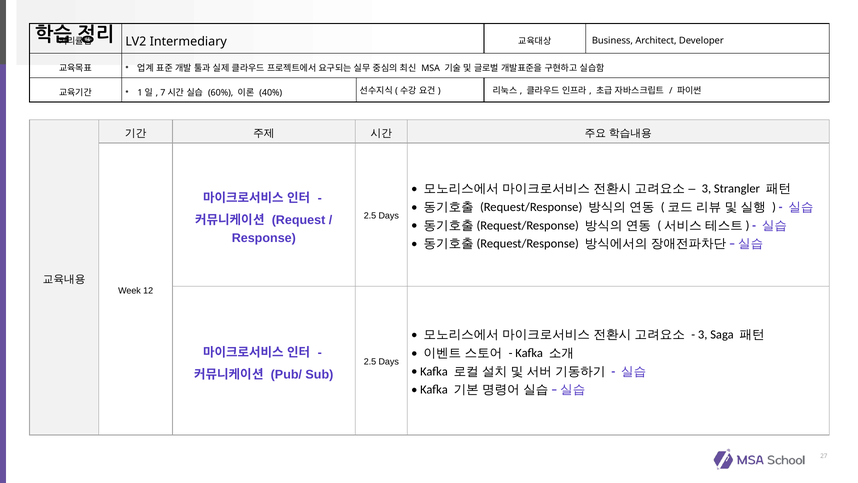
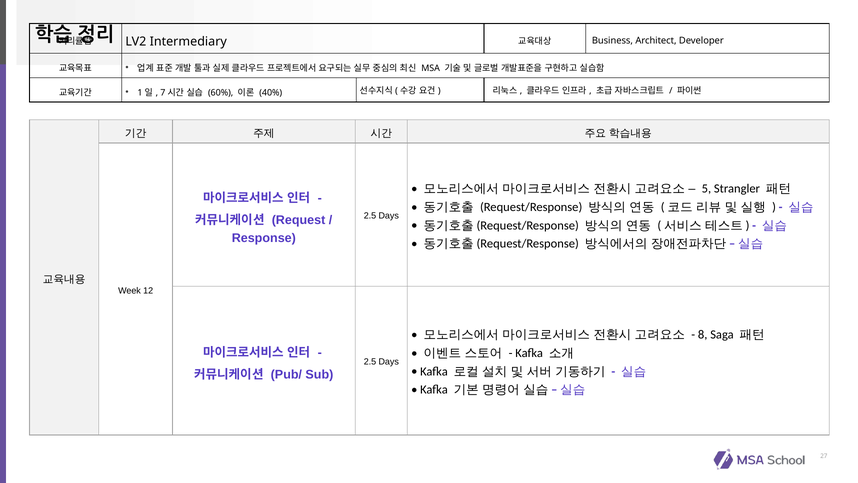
3 at (706, 189): 3 -> 5
3 at (703, 335): 3 -> 8
